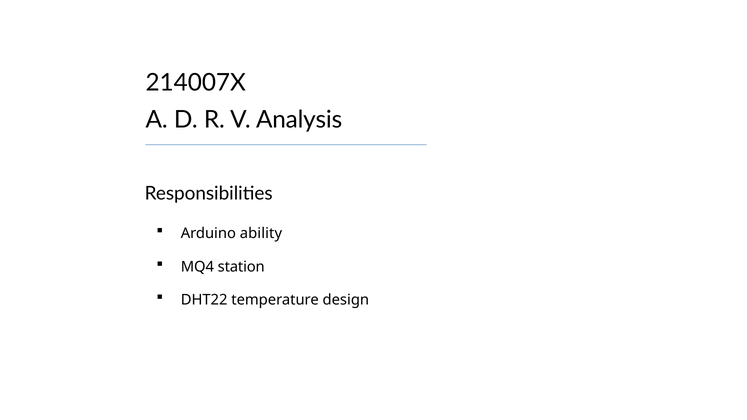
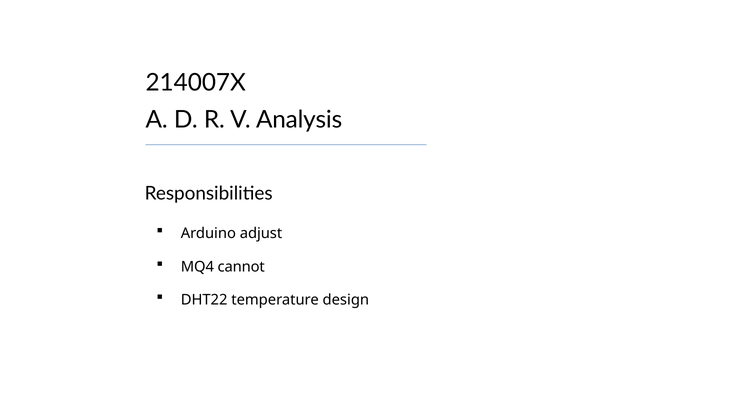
ability: ability -> adjust
station: station -> cannot
